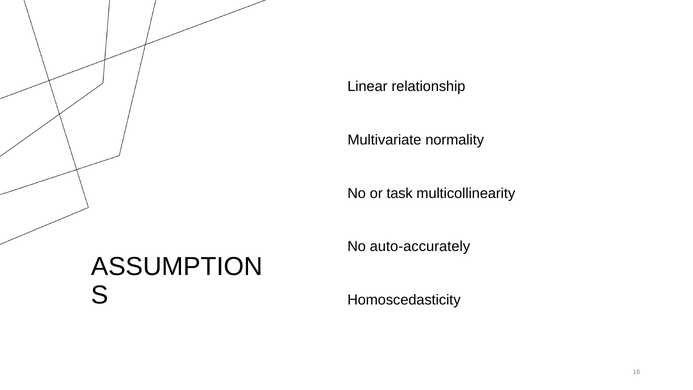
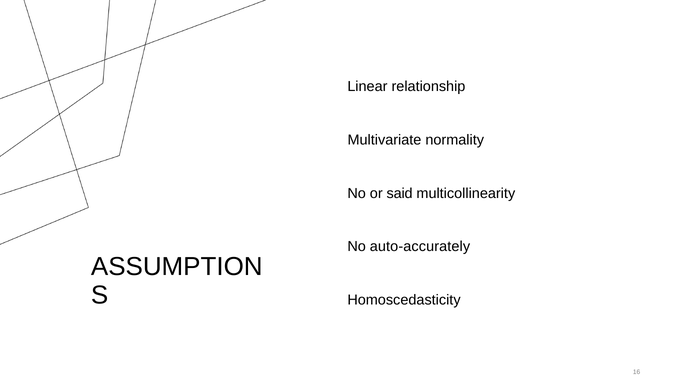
task: task -> said
